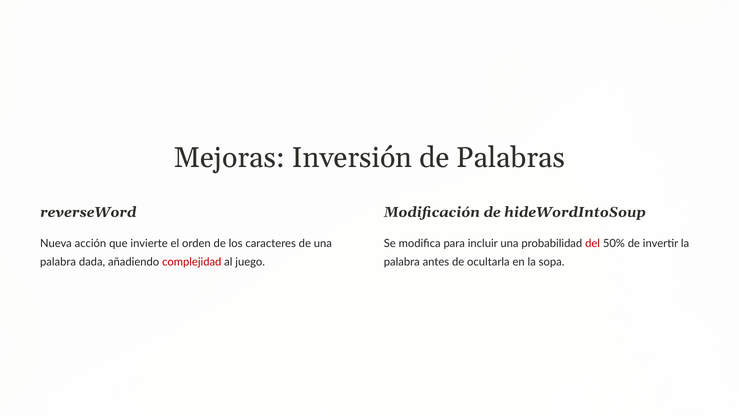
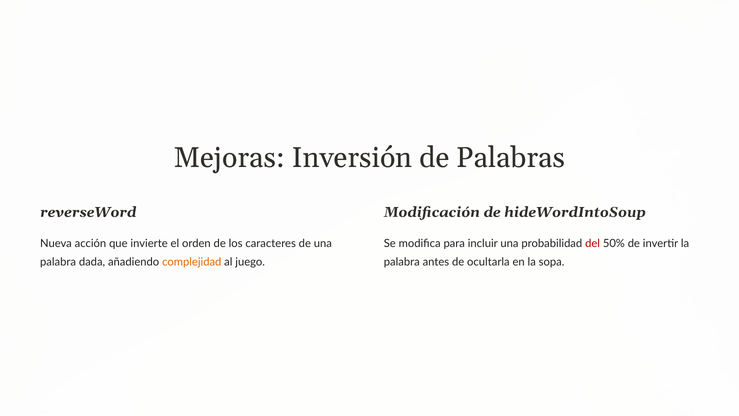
complejidad colour: red -> orange
